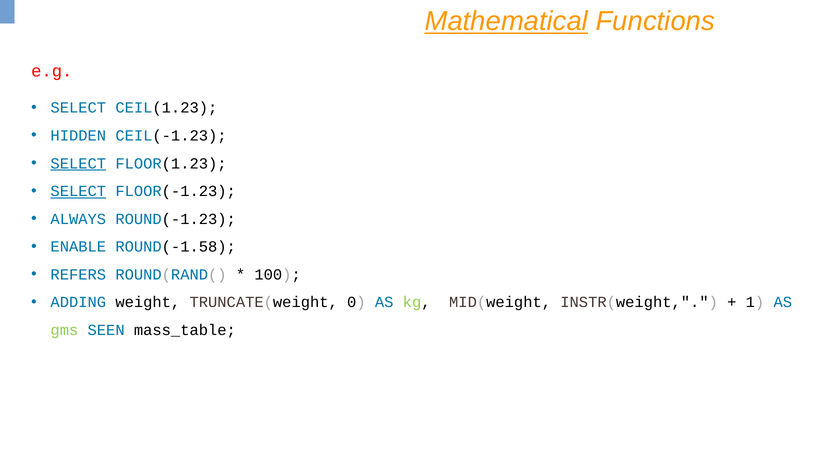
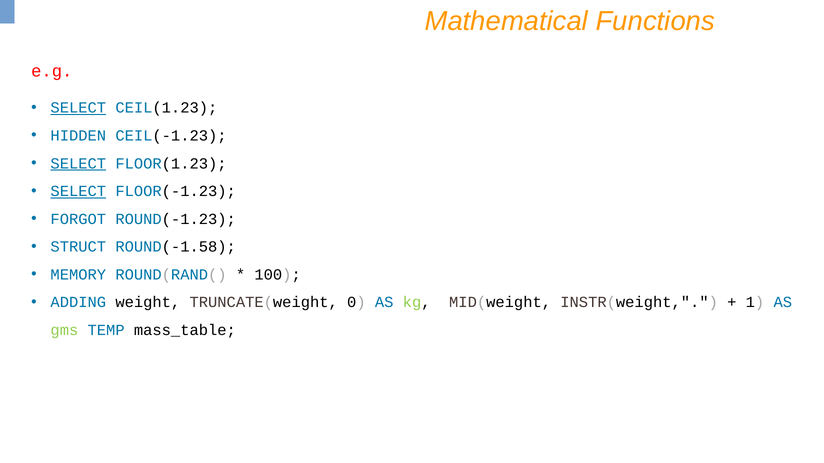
Mathematical underline: present -> none
SELECT at (78, 108) underline: none -> present
ALWAYS: ALWAYS -> FORGOT
ENABLE: ENABLE -> STRUCT
REFERS: REFERS -> MEMORY
SEEN: SEEN -> TEMP
